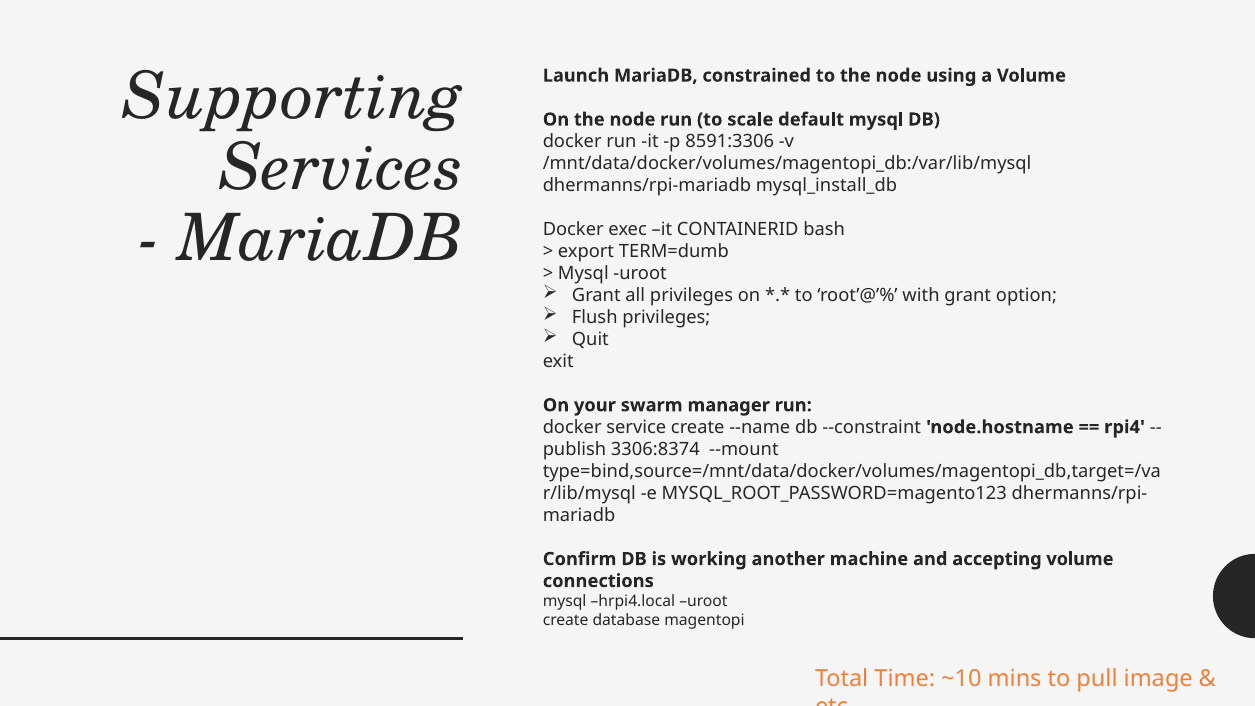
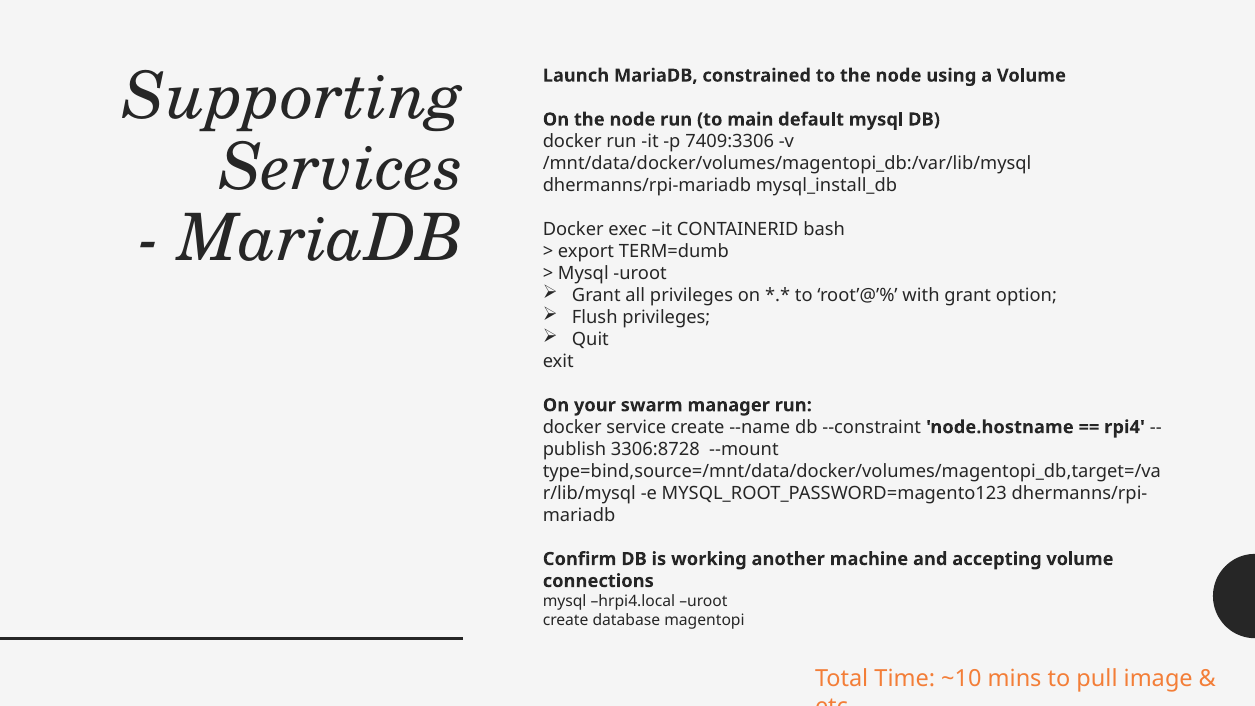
scale: scale -> main
8591:3306: 8591:3306 -> 7409:3306
3306:8374: 3306:8374 -> 3306:8728
